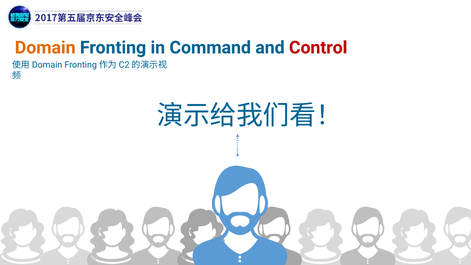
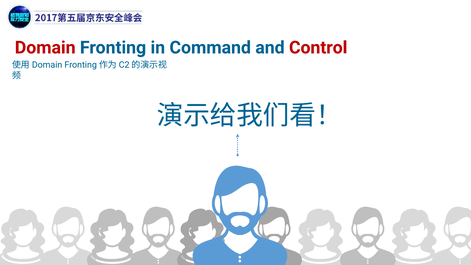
Domain colour: orange -> red
